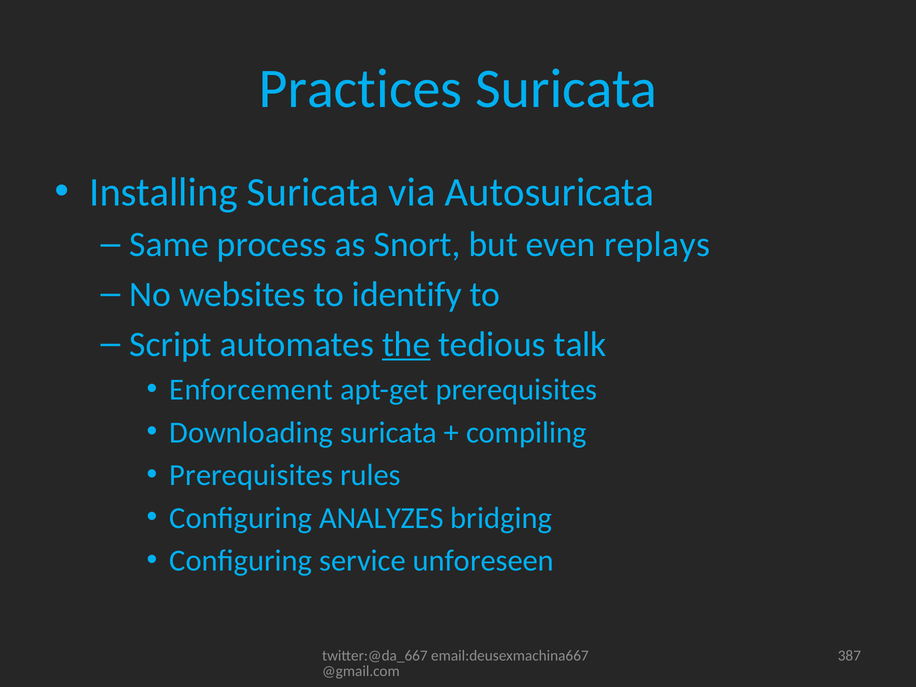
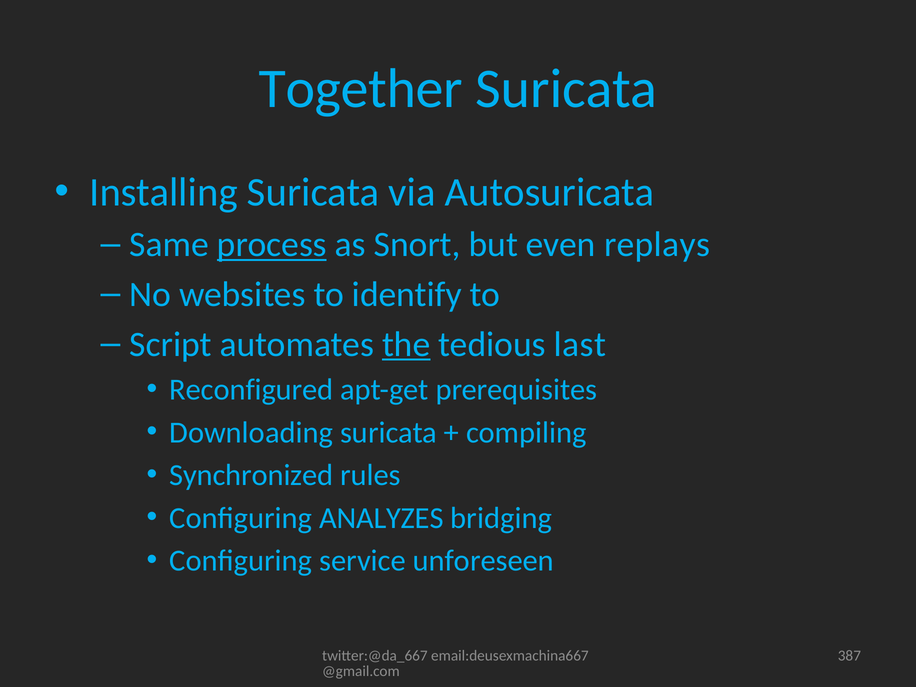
Practices: Practices -> Together
process underline: none -> present
talk: talk -> last
Enforcement: Enforcement -> Reconfigured
Prerequisites at (251, 475): Prerequisites -> Synchronized
